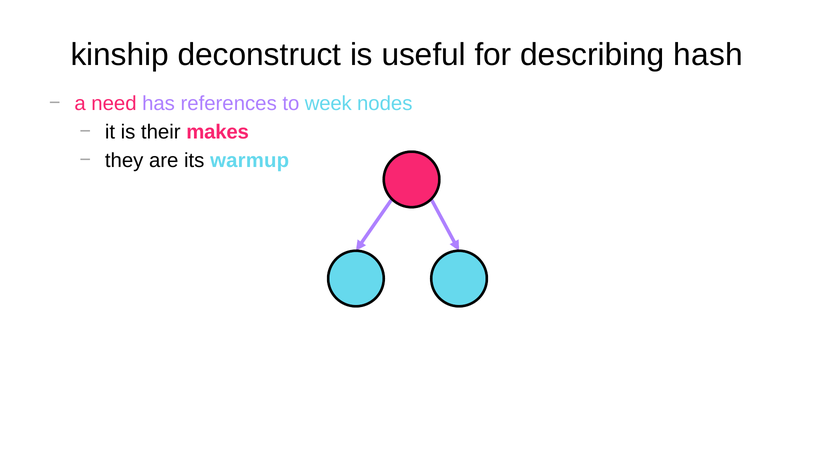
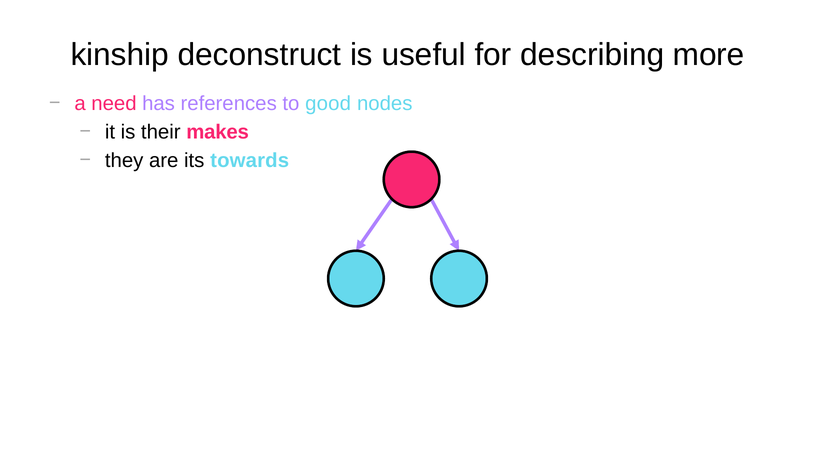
hash: hash -> more
week: week -> good
warmup: warmup -> towards
